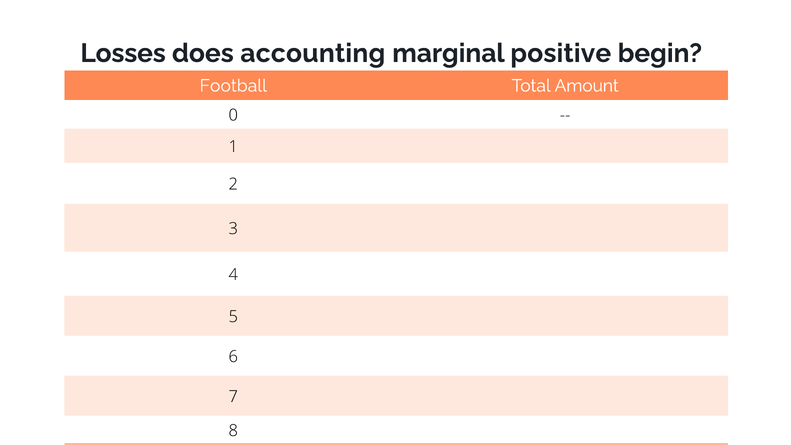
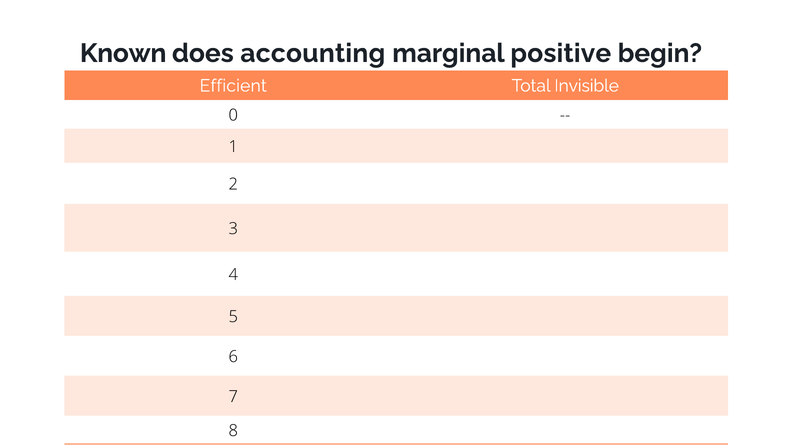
Losses: Losses -> Known
Football: Football -> Efficient
Amount: Amount -> Invisible
